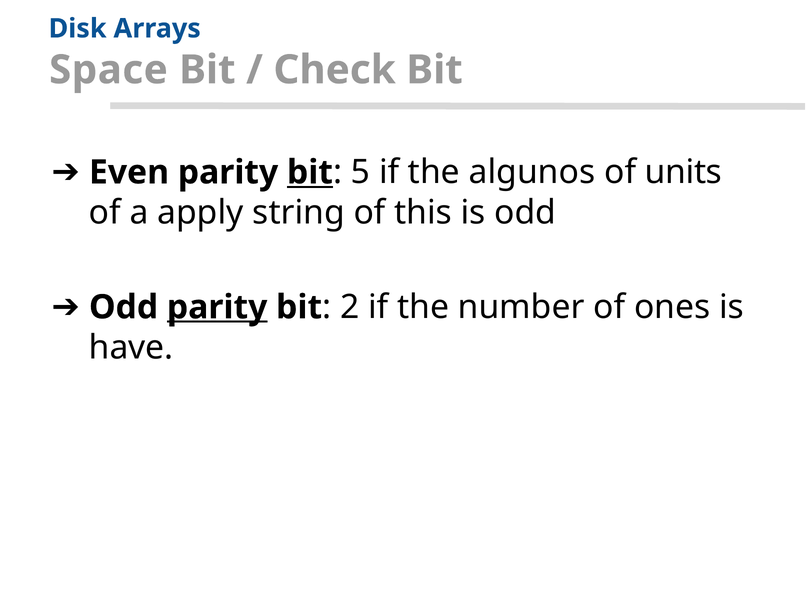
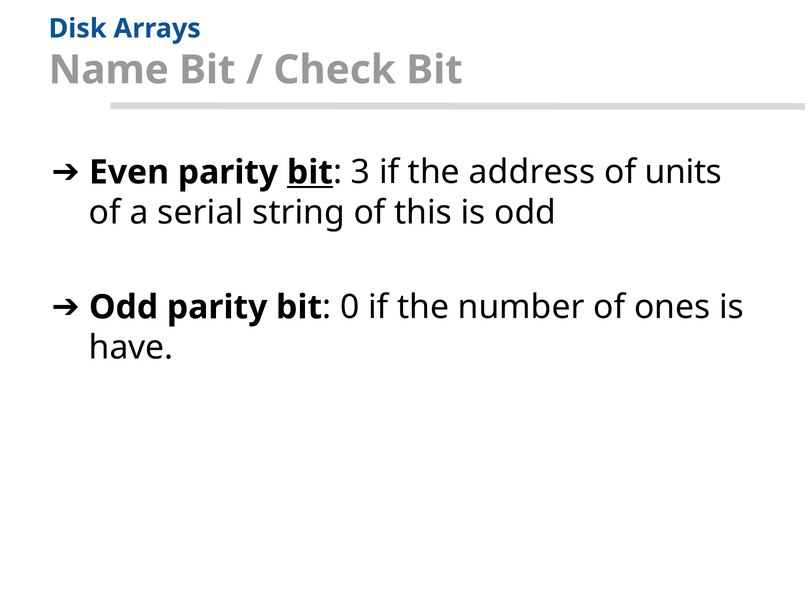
Space: Space -> Name
5: 5 -> 3
algunos: algunos -> address
apply: apply -> serial
parity at (217, 307) underline: present -> none
2: 2 -> 0
